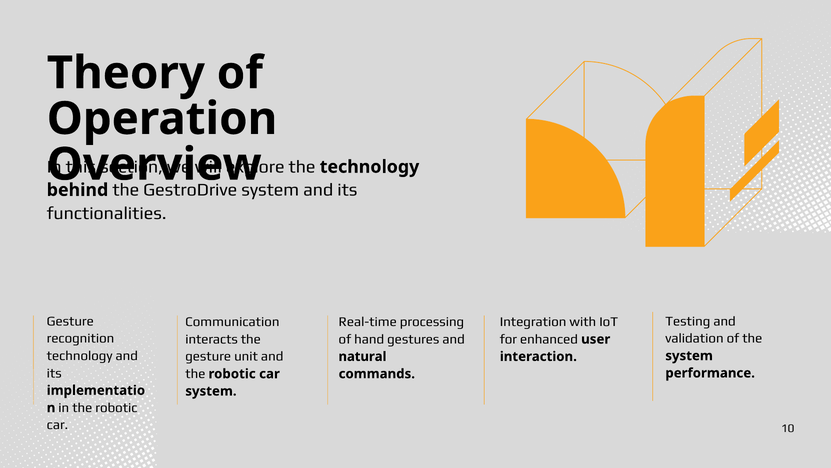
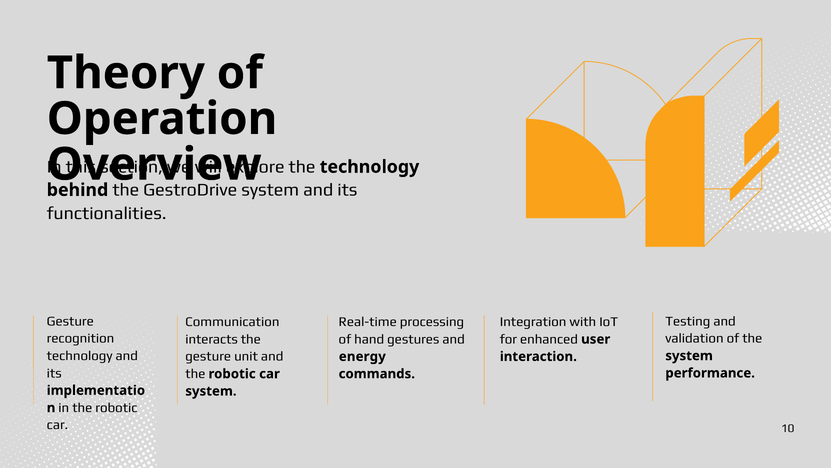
natural: natural -> energy
